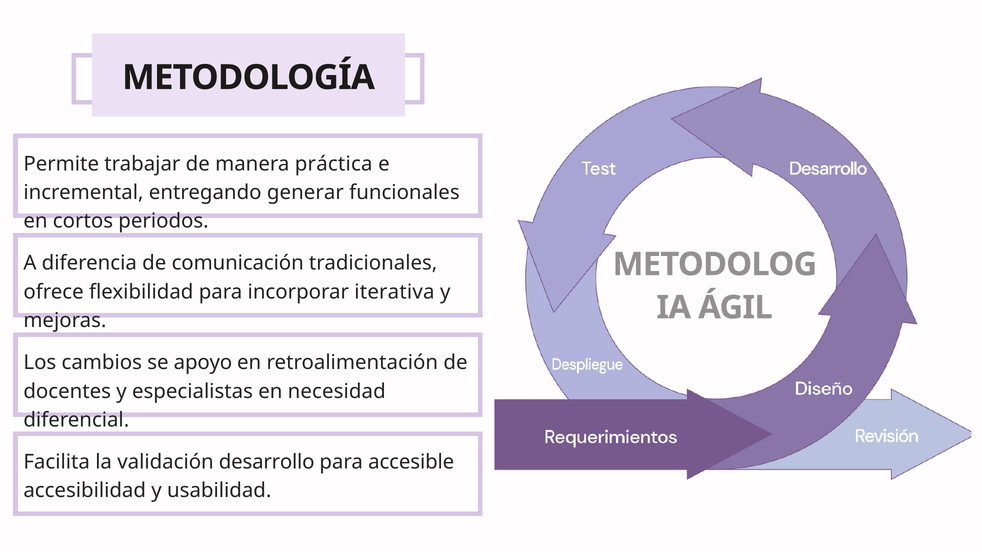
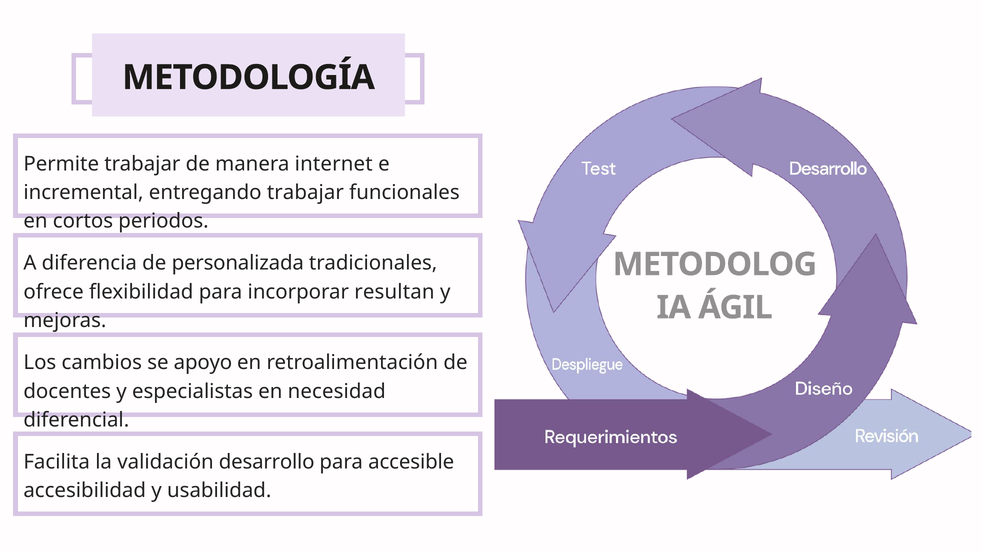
práctica: práctica -> internet
entregando generar: generar -> trabajar
comunicación: comunicación -> personalizada
iterativa: iterativa -> resultan
